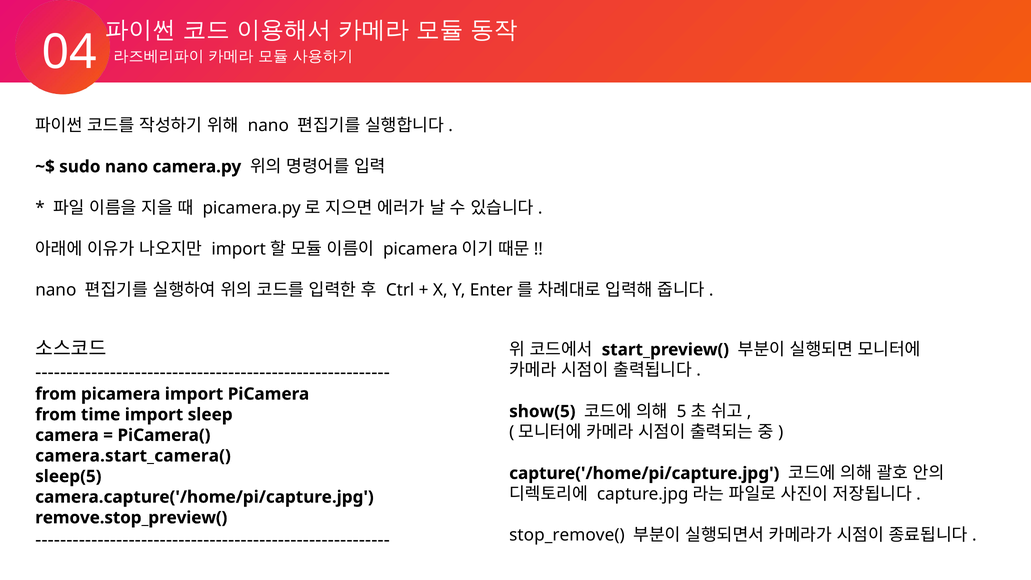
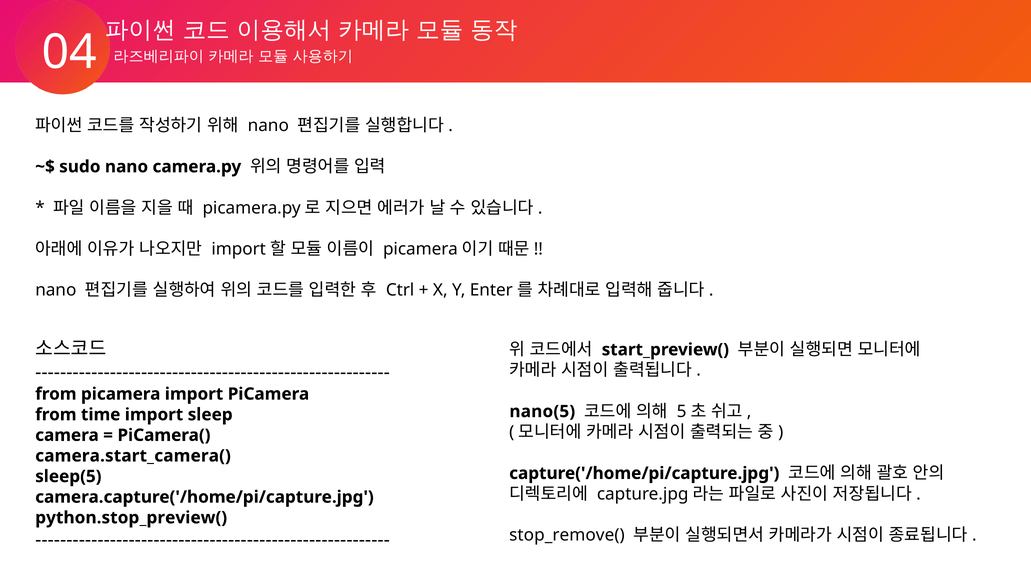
show(5: show(5 -> nano(5
remove.stop_preview(: remove.stop_preview( -> python.stop_preview(
